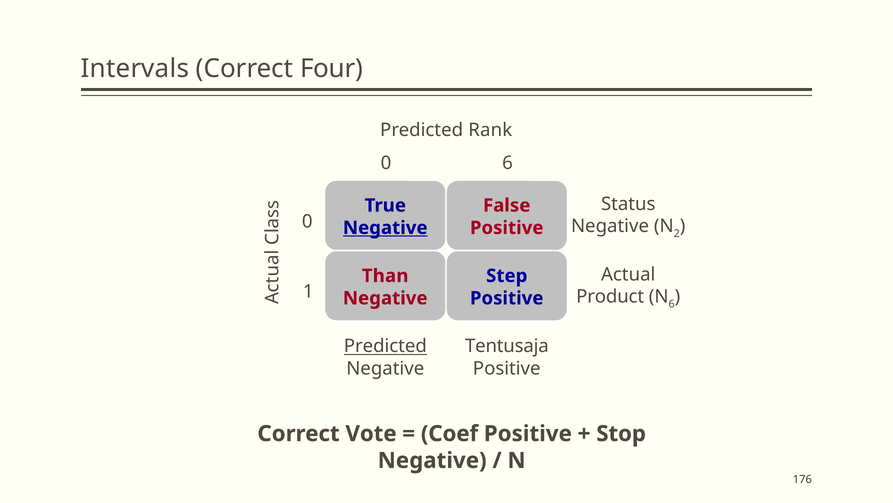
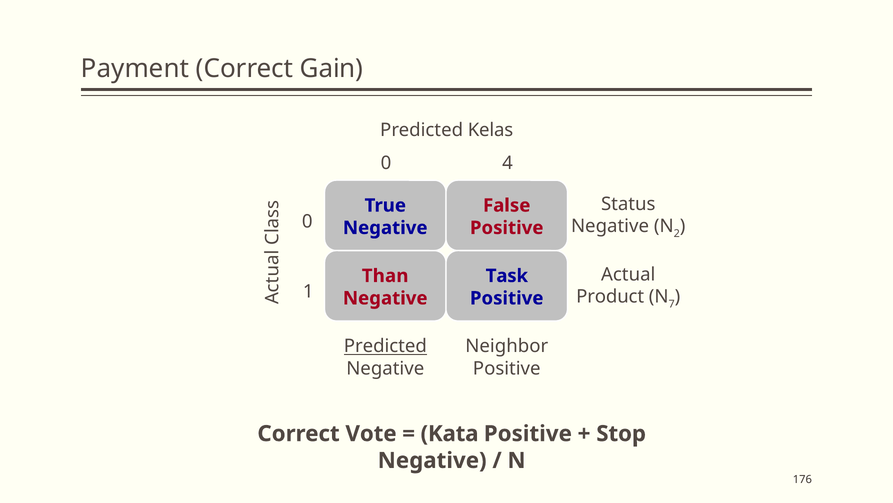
Intervals: Intervals -> Payment
Four: Four -> Gain
Rank: Rank -> Kelas
0 6: 6 -> 4
Negative at (385, 228) underline: present -> none
Step: Step -> Task
N 6: 6 -> 7
Tentusaja: Tentusaja -> Neighbor
Coef: Coef -> Kata
